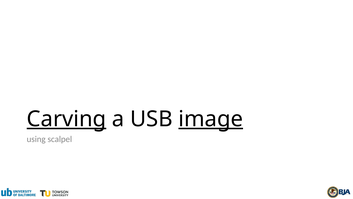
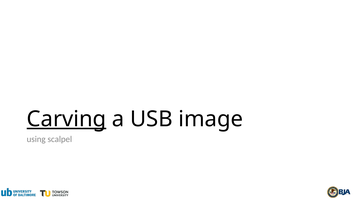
image underline: present -> none
